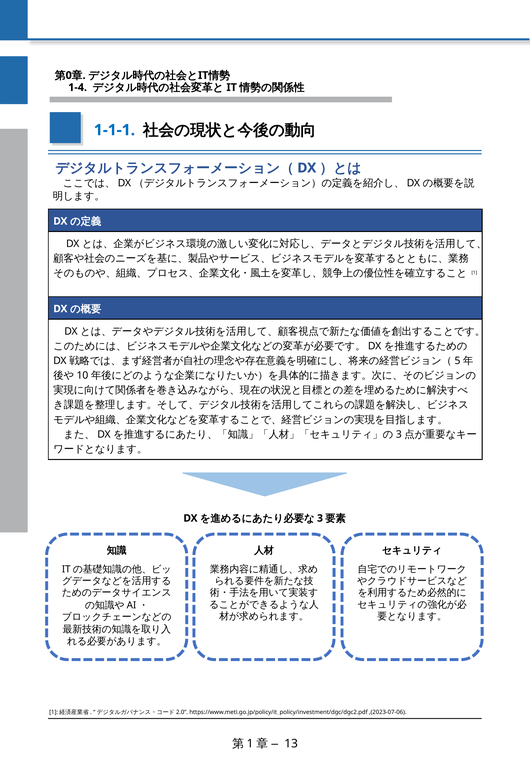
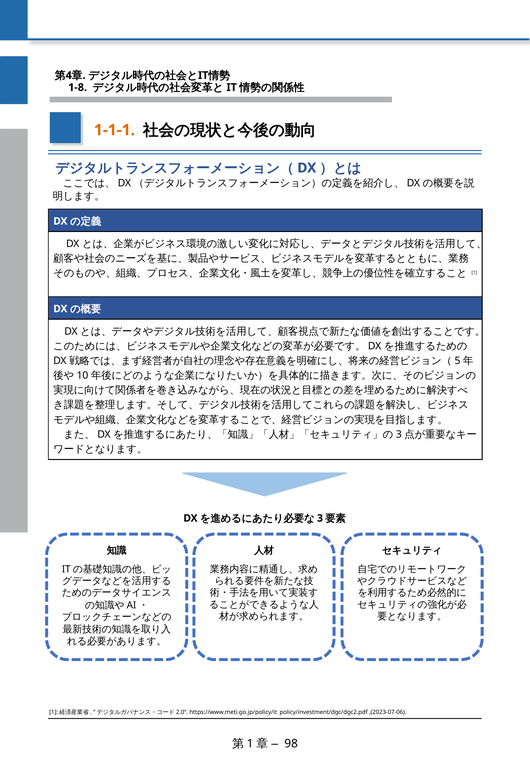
0: 0 -> 4
1-4: 1-4 -> 1-8
1-1-1 colour: blue -> orange
13: 13 -> 98
